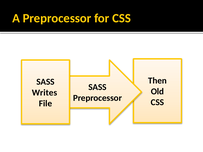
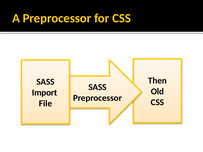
Writes: Writes -> Import
